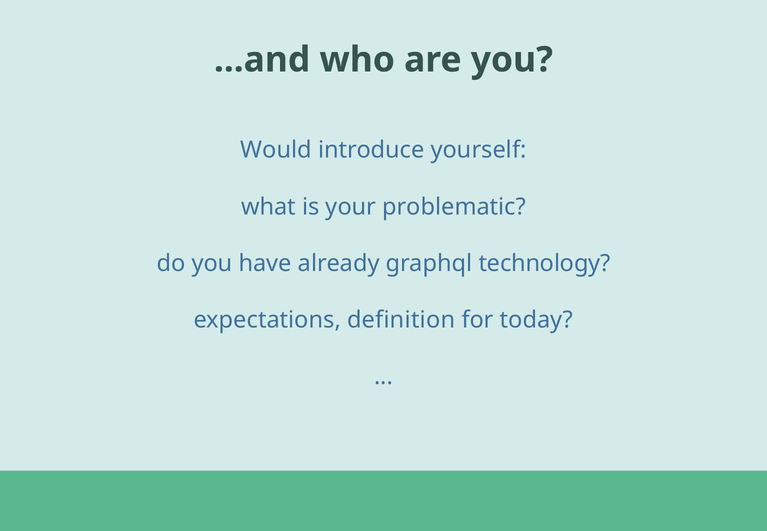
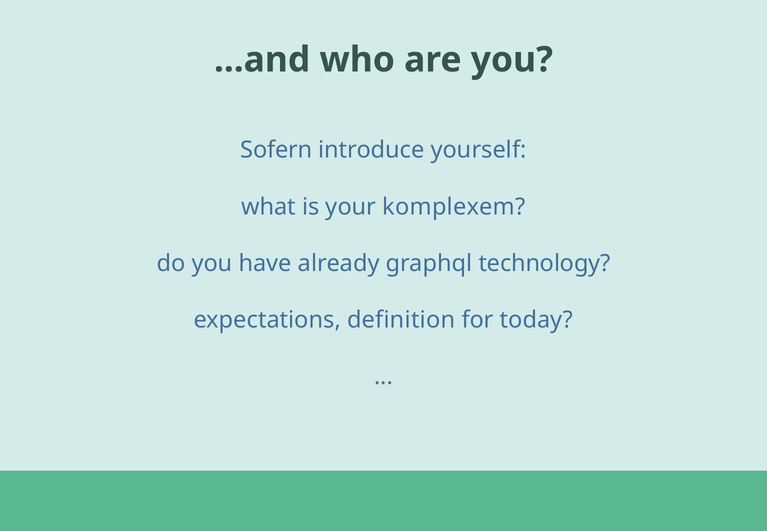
Would: Would -> Sofern
problematic: problematic -> komplexem
